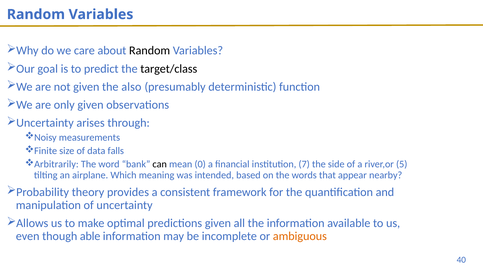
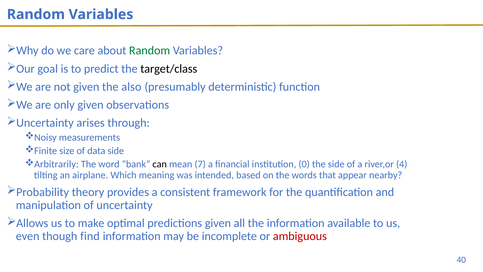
Random at (150, 51) colour: black -> green
data falls: falls -> side
0: 0 -> 7
7: 7 -> 0
5: 5 -> 4
able: able -> find
ambiguous colour: orange -> red
